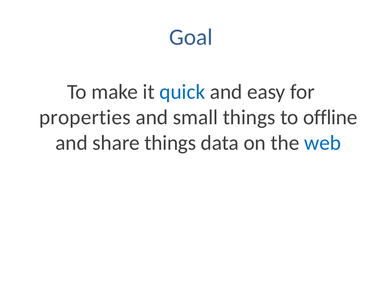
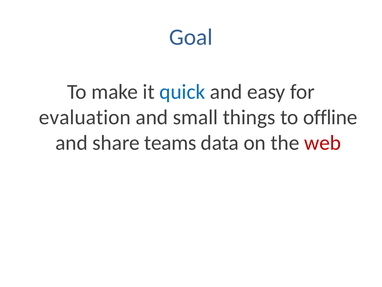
properties: properties -> evaluation
share things: things -> teams
web colour: blue -> red
